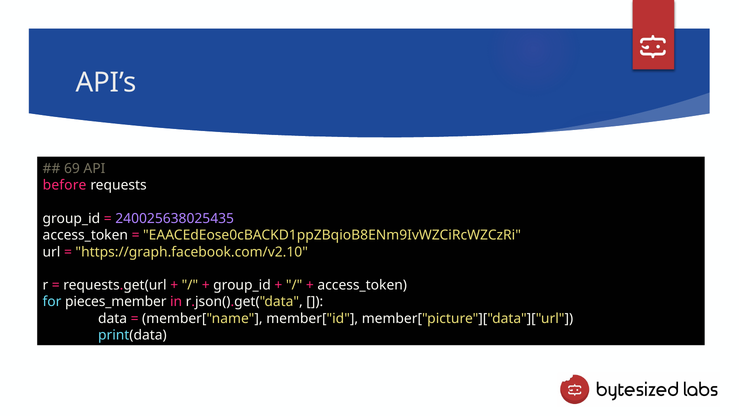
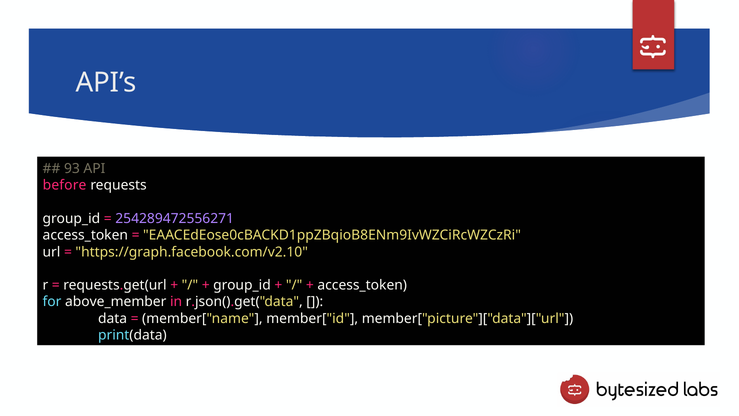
69: 69 -> 93
240025638025435: 240025638025435 -> 254289472556271
pieces_member: pieces_member -> above_member
